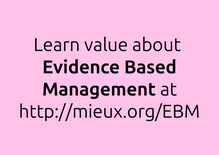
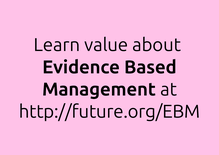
http://mieux.org/EBM: http://mieux.org/EBM -> http://future.org/EBM
